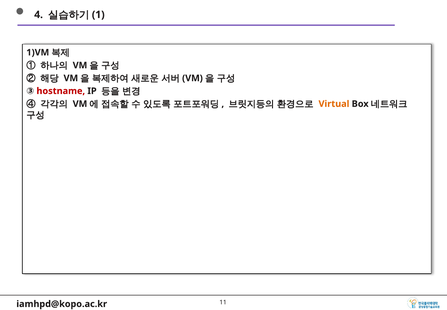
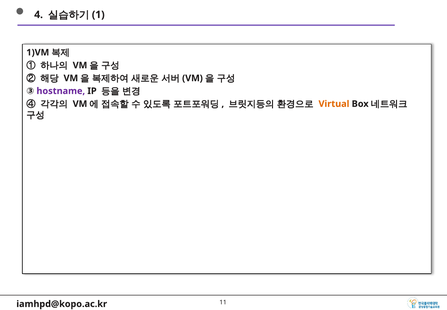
hostname colour: red -> purple
